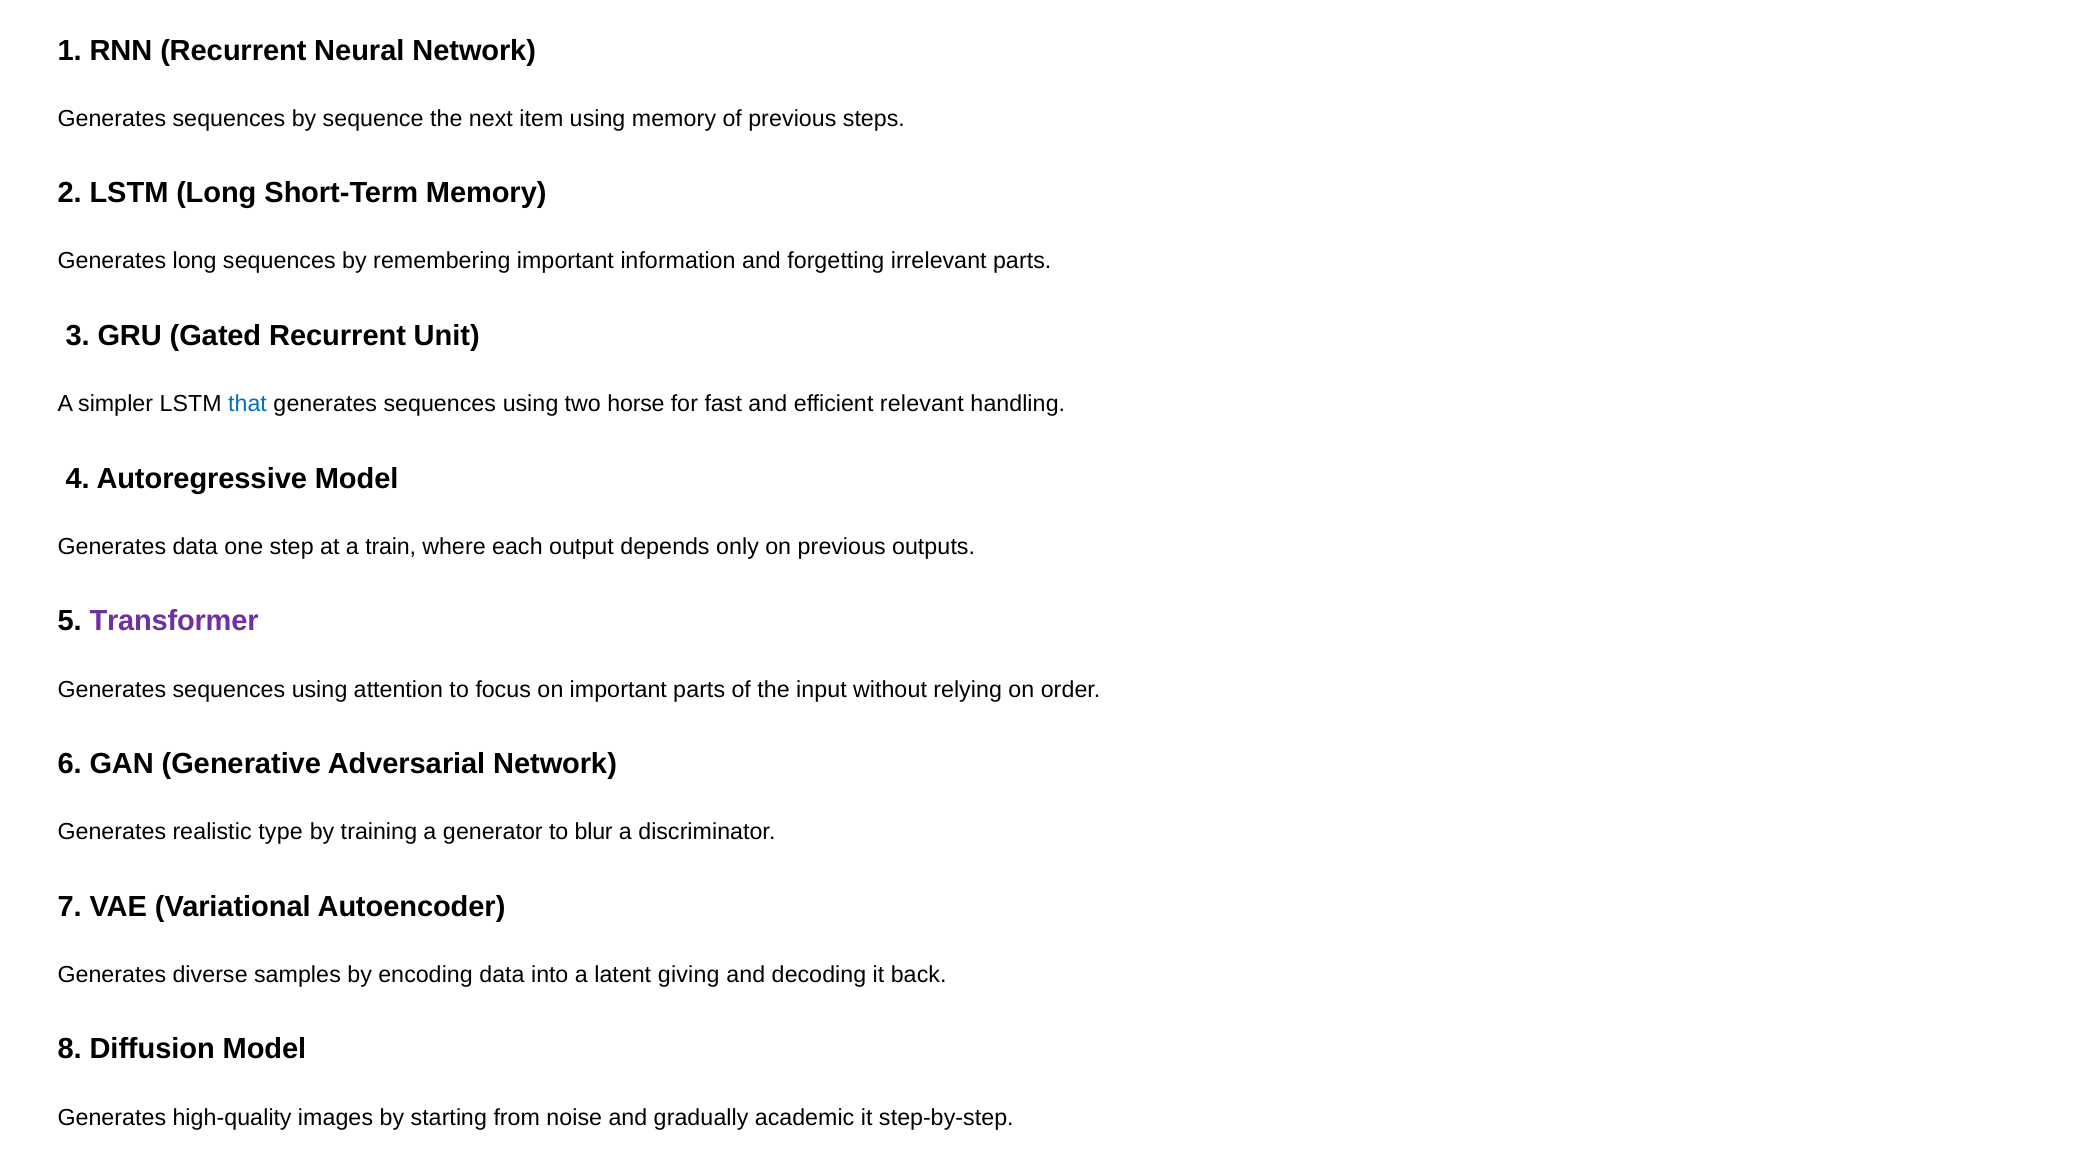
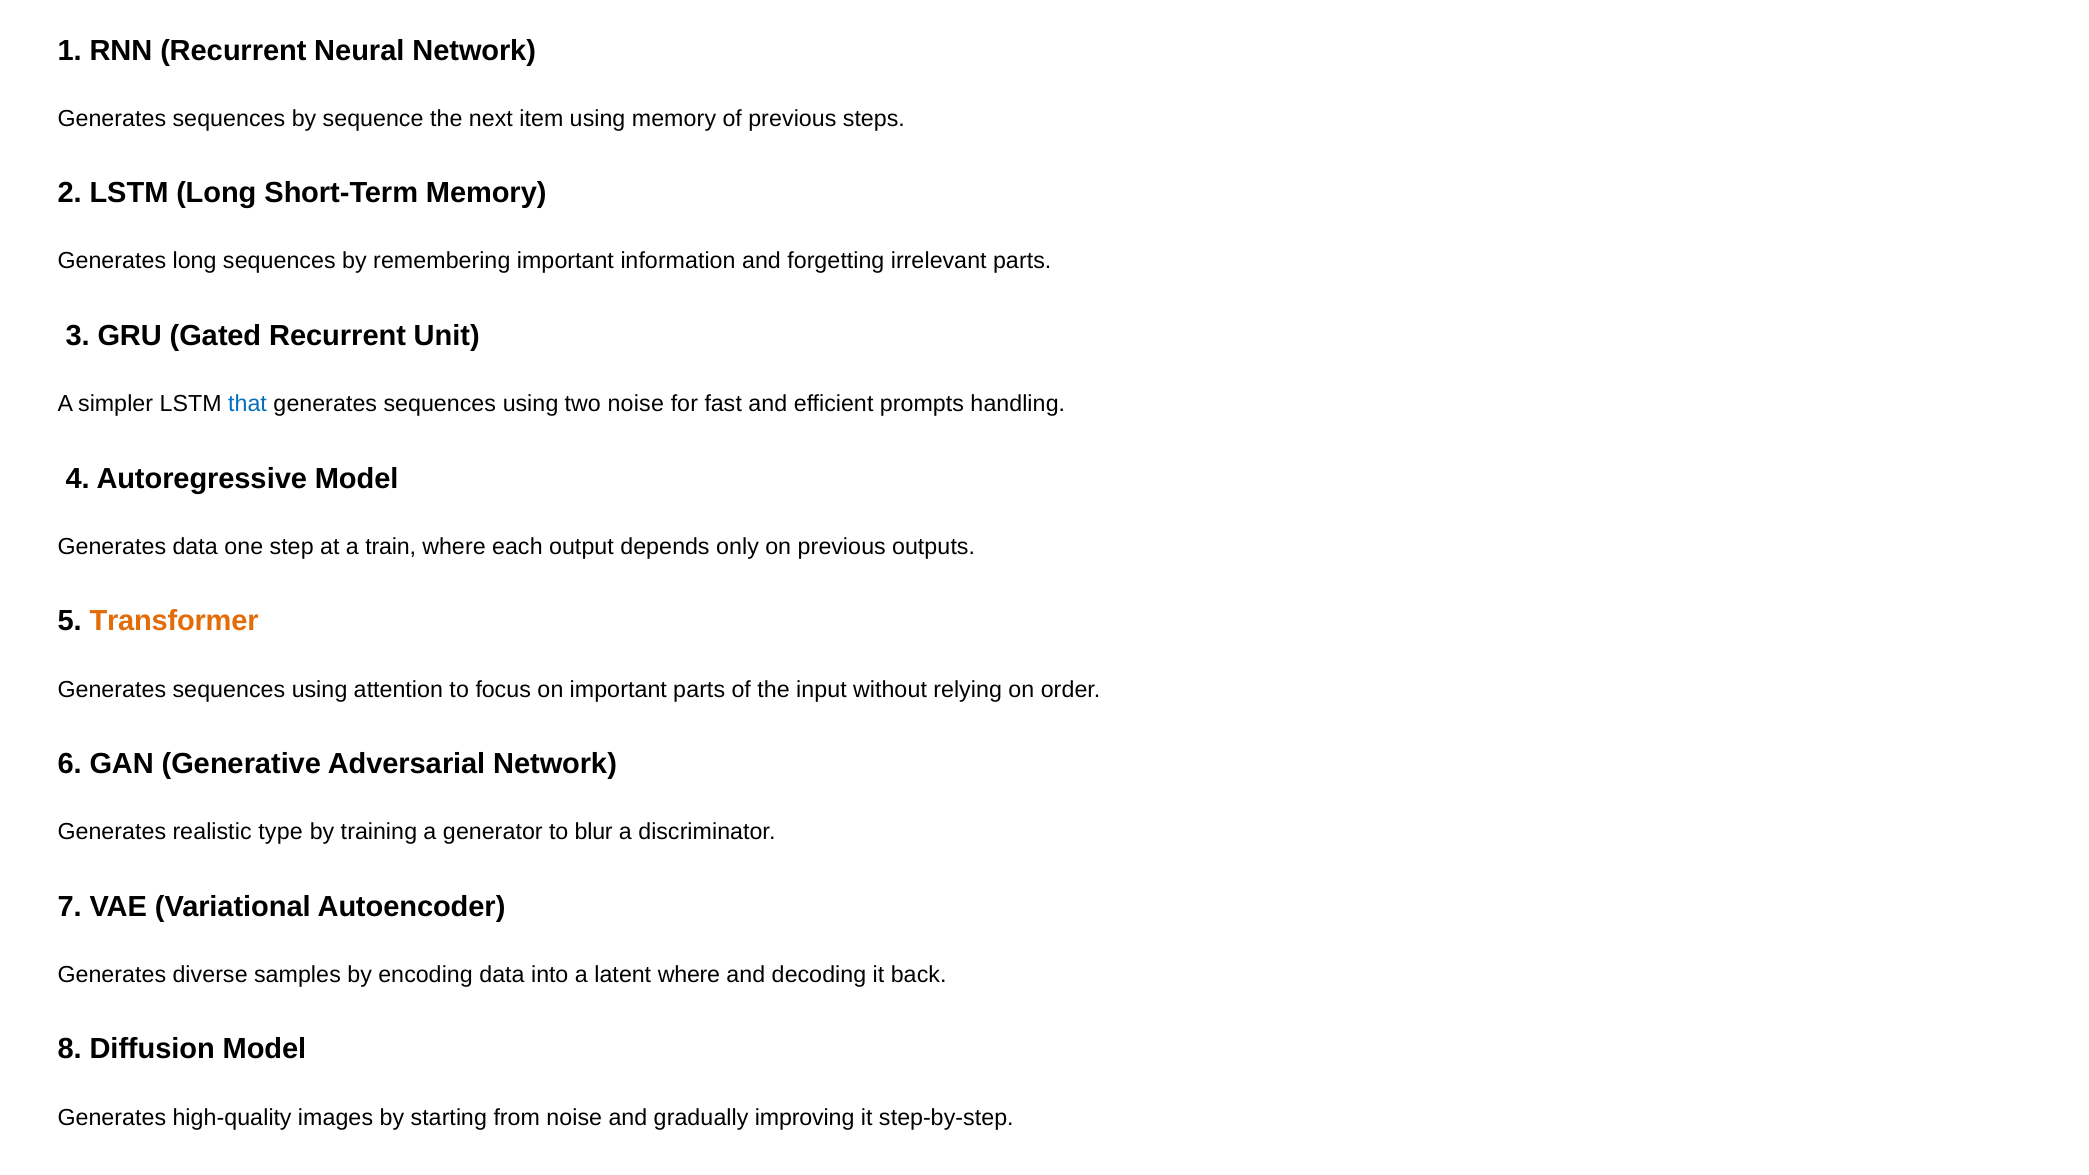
two horse: horse -> noise
relevant: relevant -> prompts
Transformer colour: purple -> orange
latent giving: giving -> where
academic: academic -> improving
